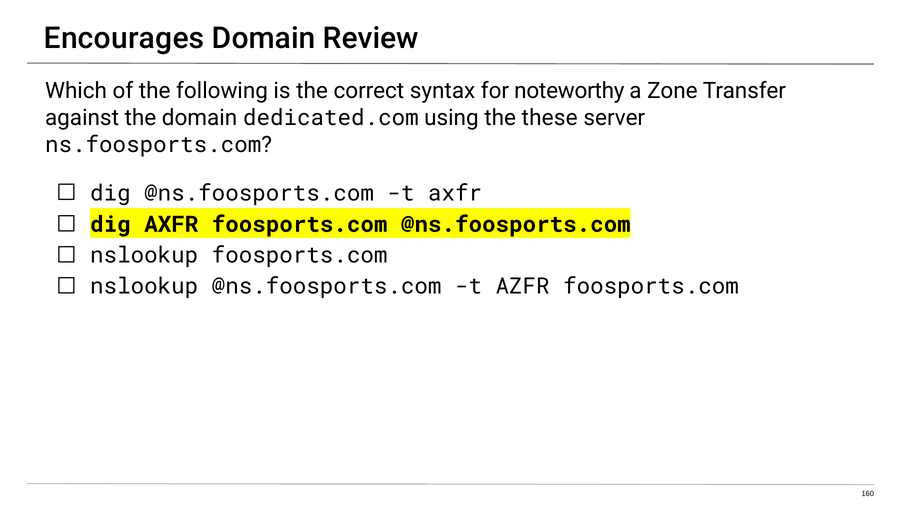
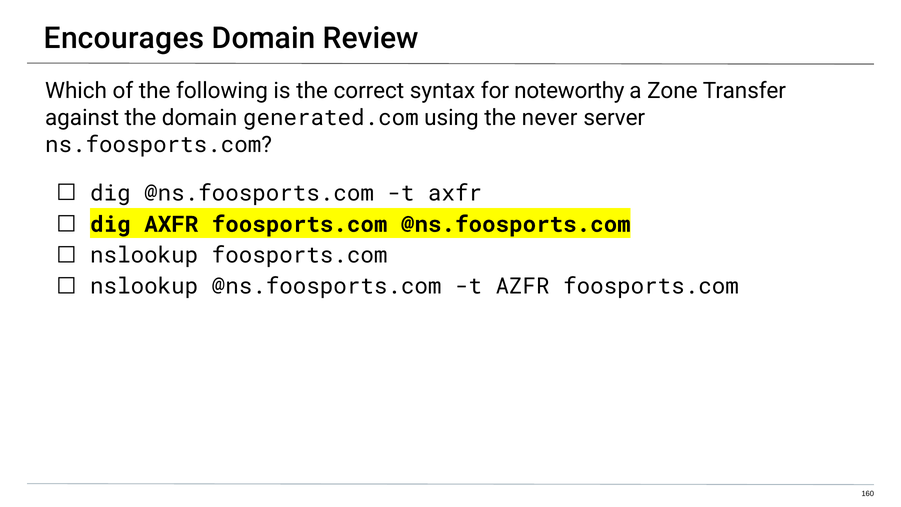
dedicated.com: dedicated.com -> generated.com
these: these -> never
